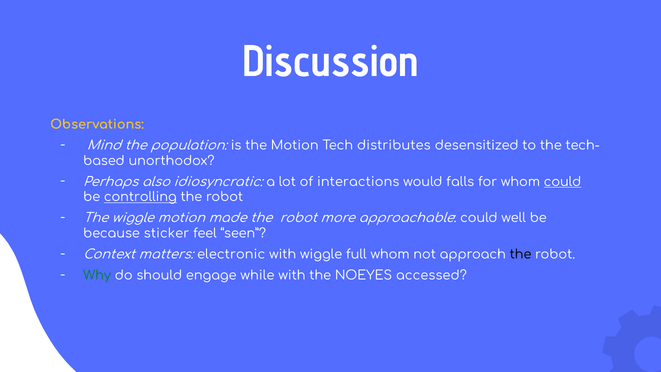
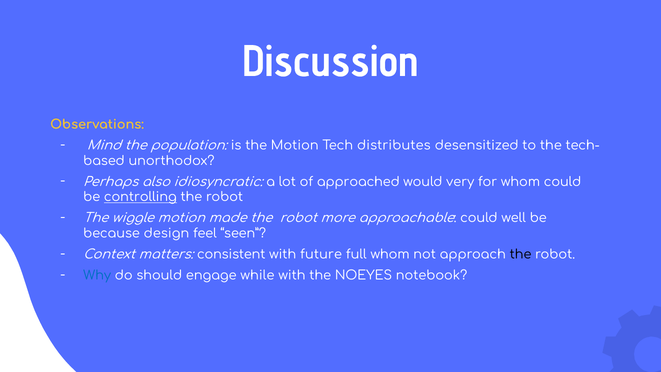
interactions: interactions -> approached
falls: falls -> very
could at (563, 182) underline: present -> none
sticker: sticker -> design
electronic: electronic -> consistent
with wiggle: wiggle -> future
Why colour: green -> blue
accessed: accessed -> notebook
